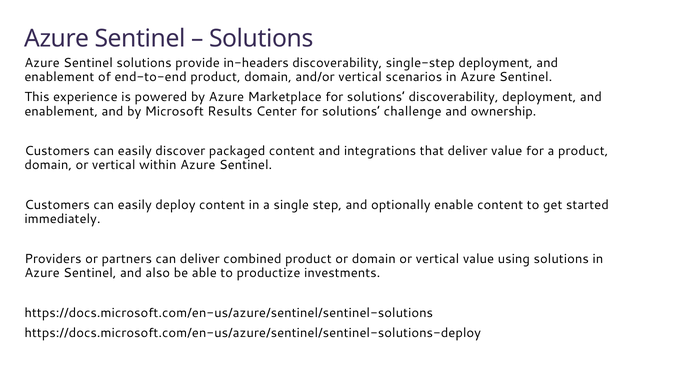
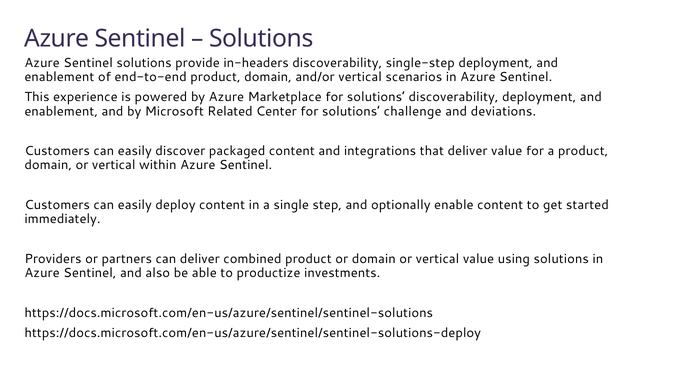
Results: Results -> Related
ownership: ownership -> deviations
